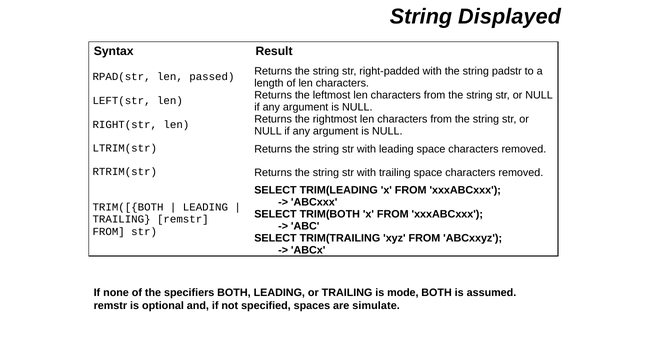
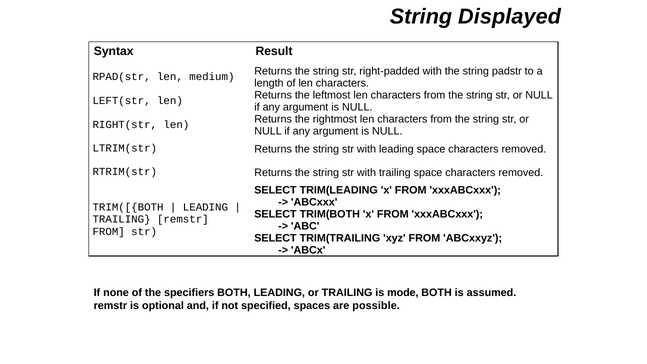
passed: passed -> medium
simulate: simulate -> possible
